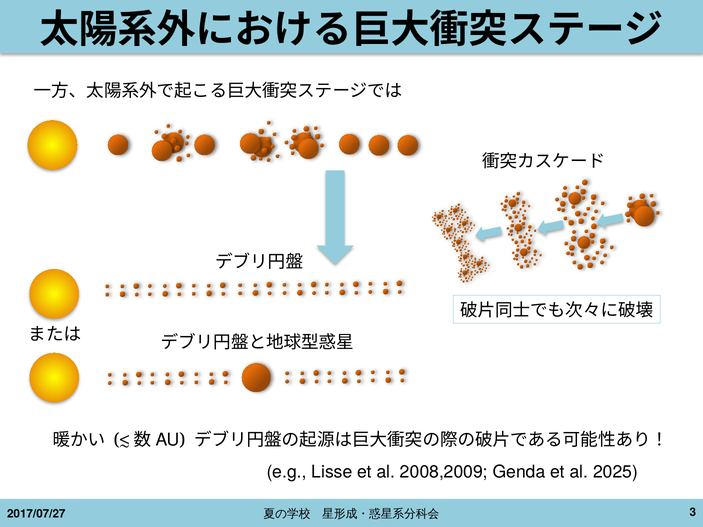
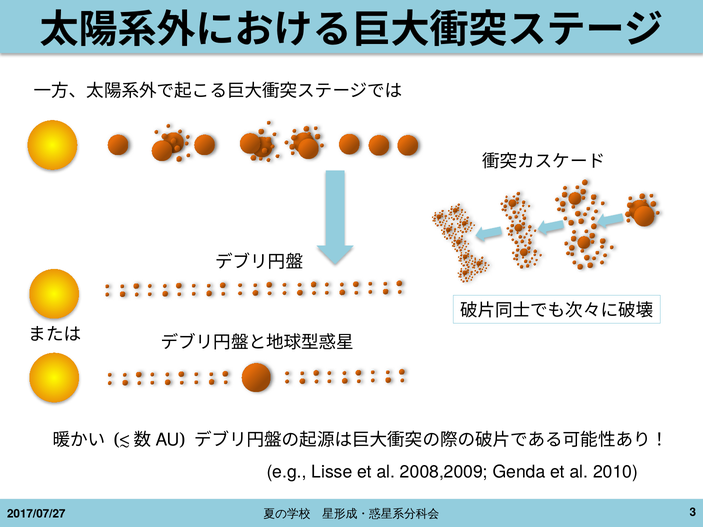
2025: 2025 -> 2010
